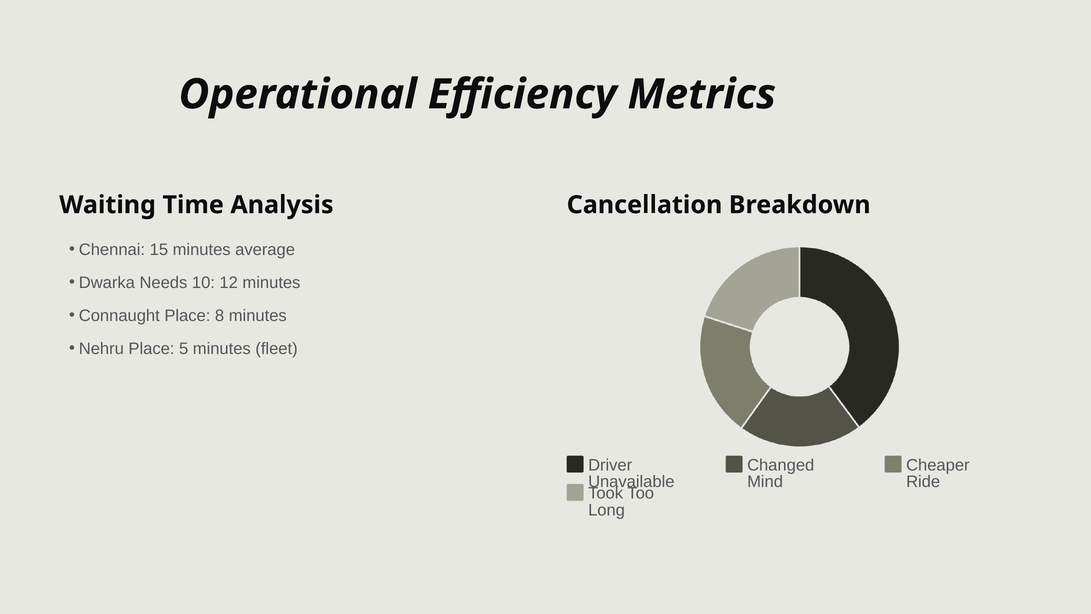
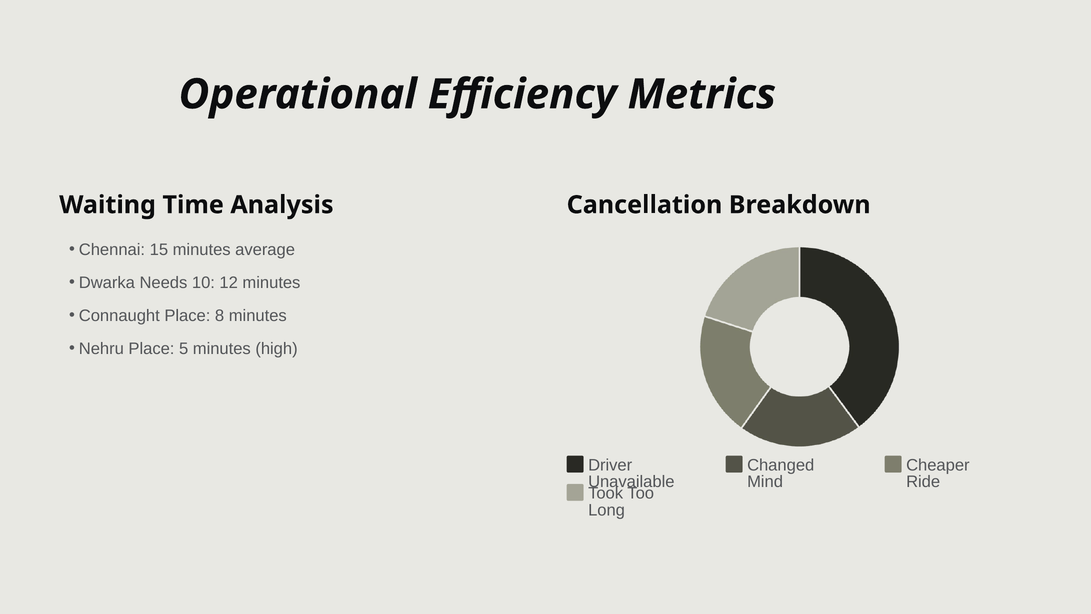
fleet: fleet -> high
